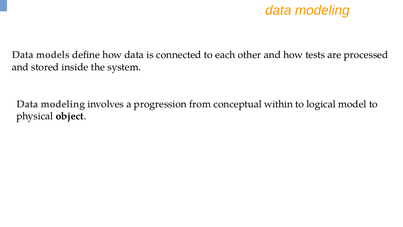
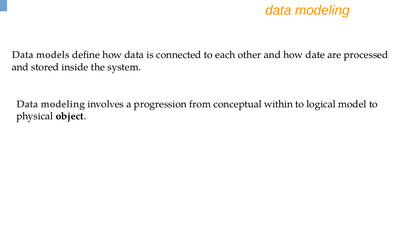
tests: tests -> date
